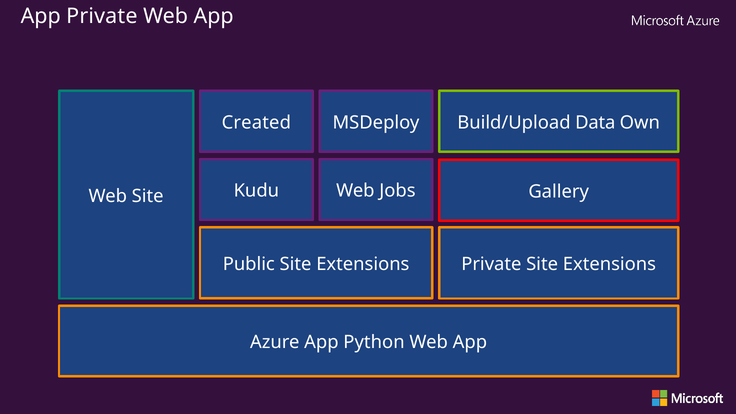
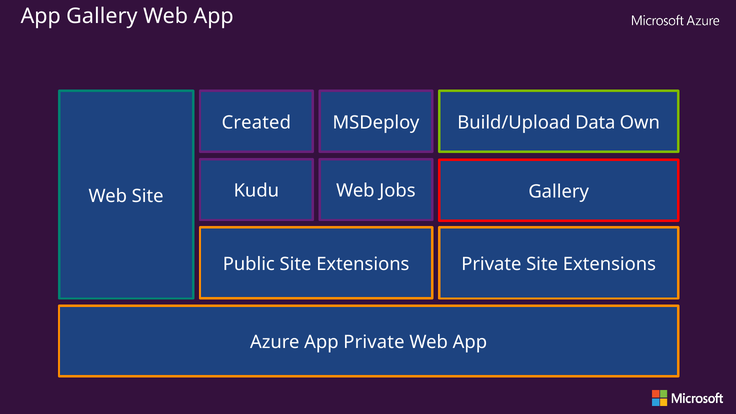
App Private: Private -> Gallery
App Python: Python -> Private
